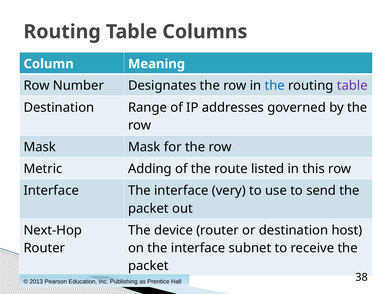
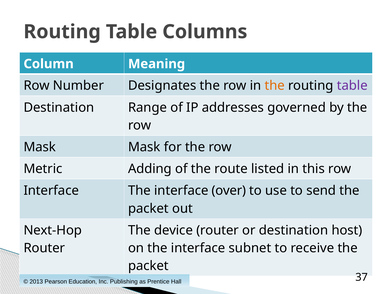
the at (275, 86) colour: blue -> orange
very: very -> over
38: 38 -> 37
